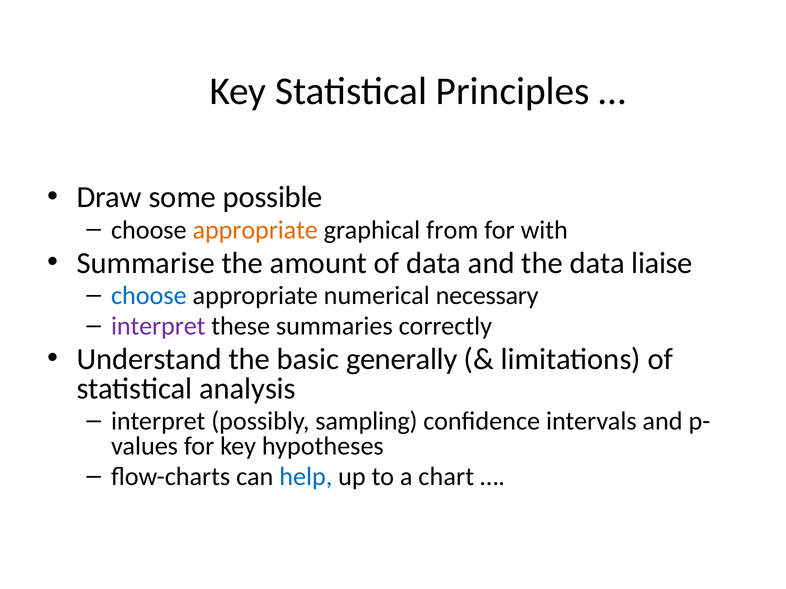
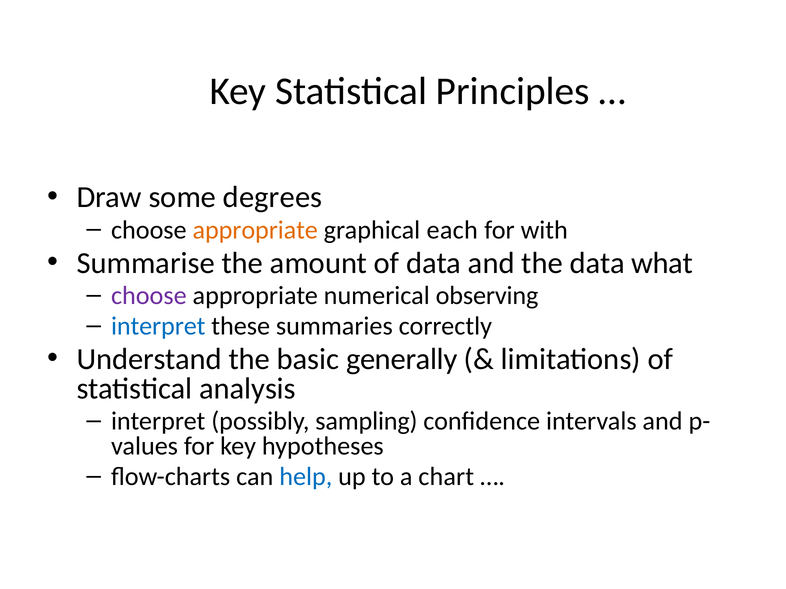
possible: possible -> degrees
from: from -> each
liaise: liaise -> what
choose at (149, 296) colour: blue -> purple
necessary: necessary -> observing
interpret at (158, 326) colour: purple -> blue
